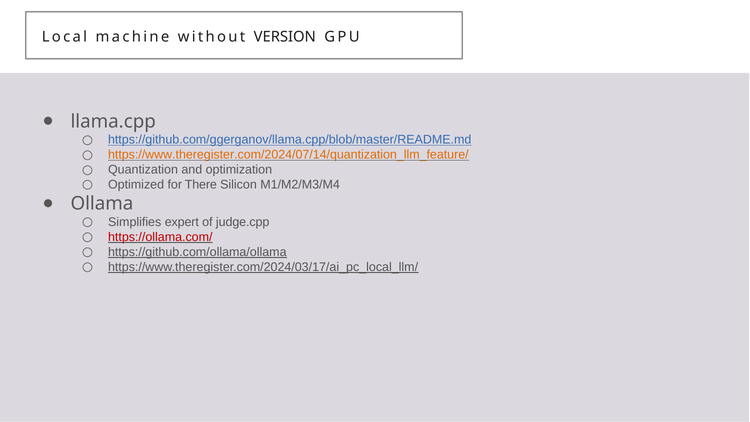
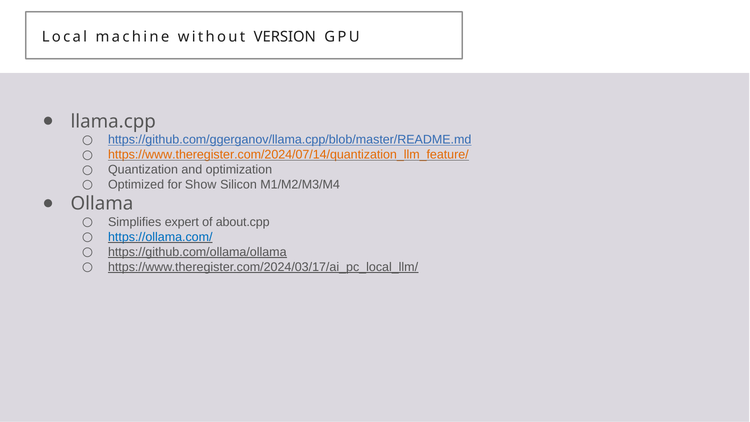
There: There -> Show
judge.cpp: judge.cpp -> about.cpp
https://ollama.com/ colour: red -> blue
